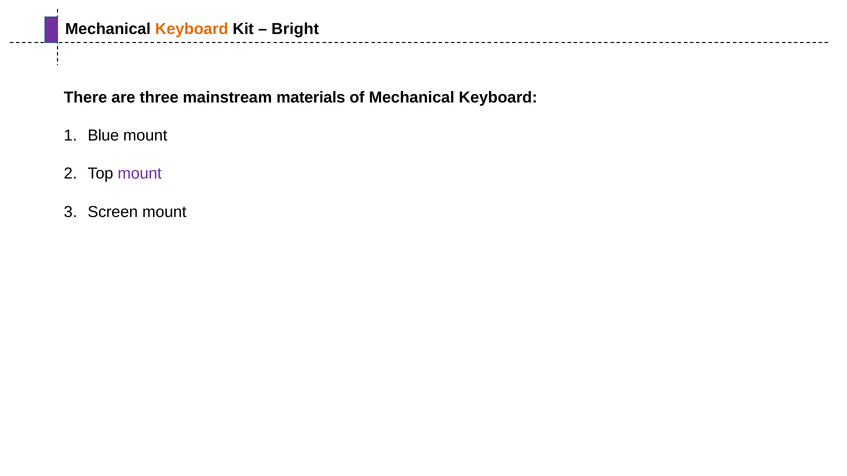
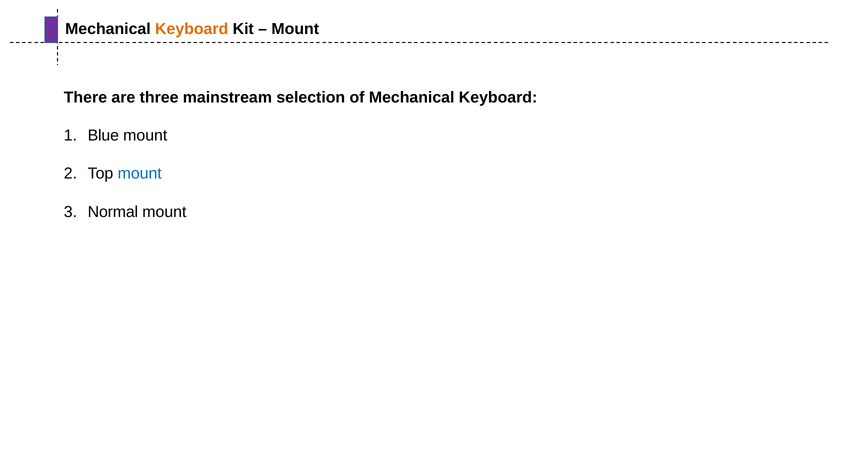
Bright at (295, 29): Bright -> Mount
materials: materials -> selection
mount at (140, 174) colour: purple -> blue
Screen: Screen -> Normal
